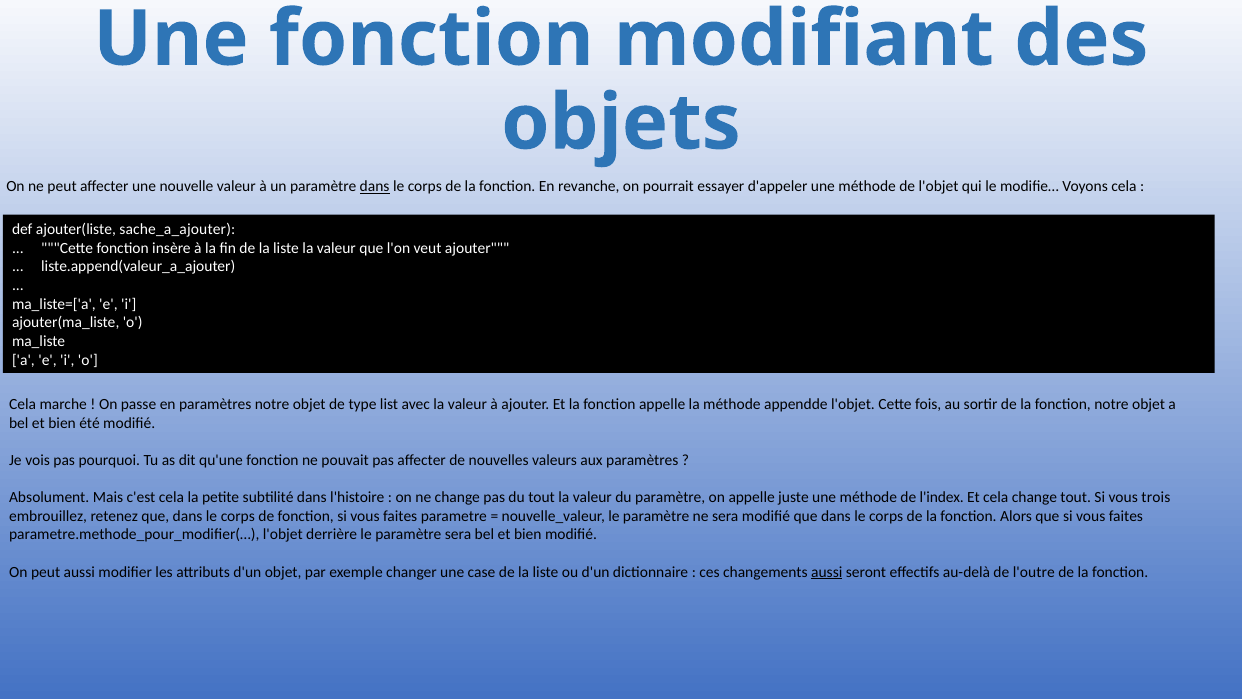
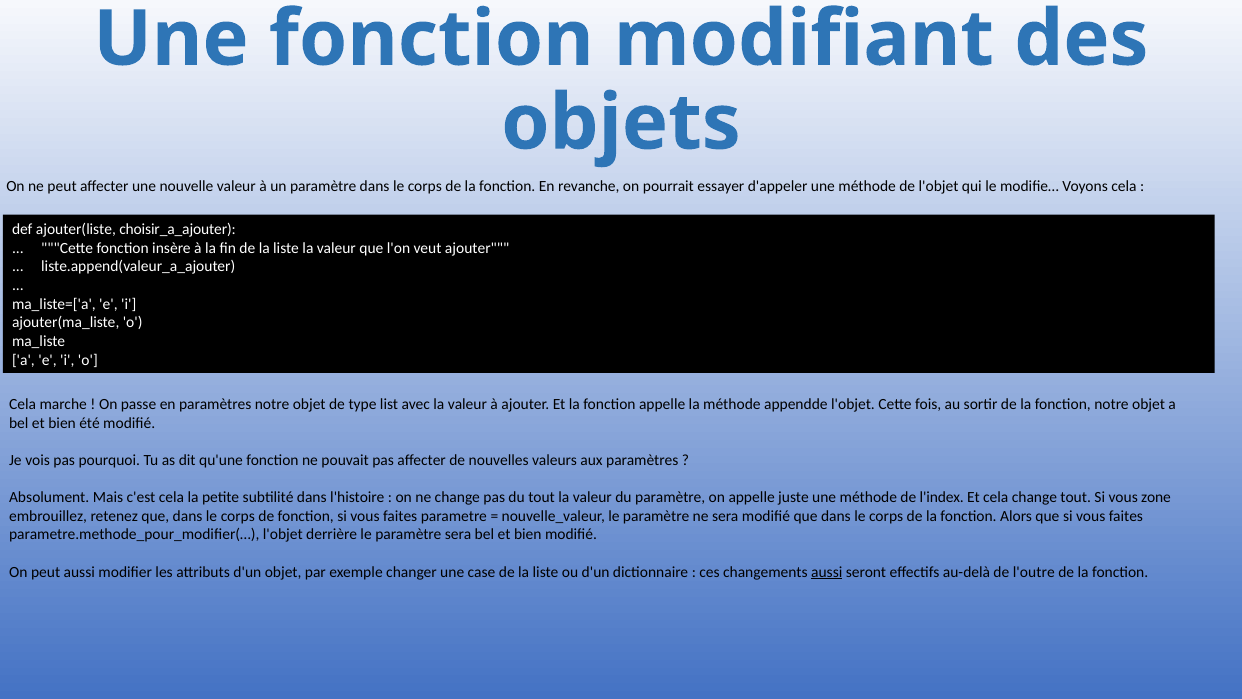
dans at (375, 186) underline: present -> none
sache_a_ajouter: sache_a_ajouter -> choisir_a_ajouter
trois: trois -> zone
